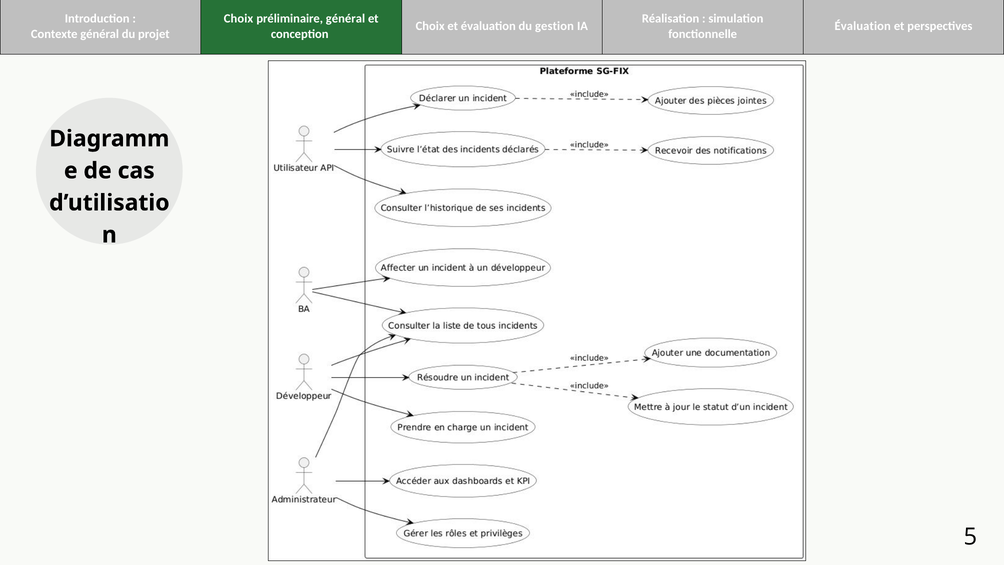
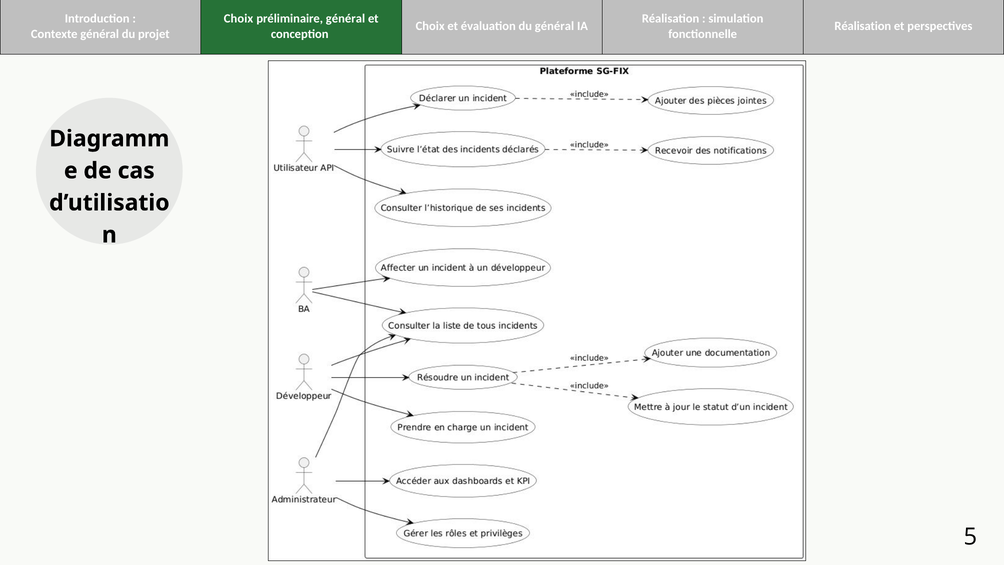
du gestion: gestion -> général
Évaluation at (863, 26): Évaluation -> Réalisation
